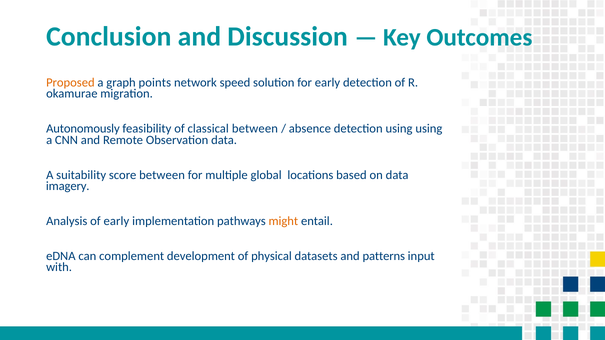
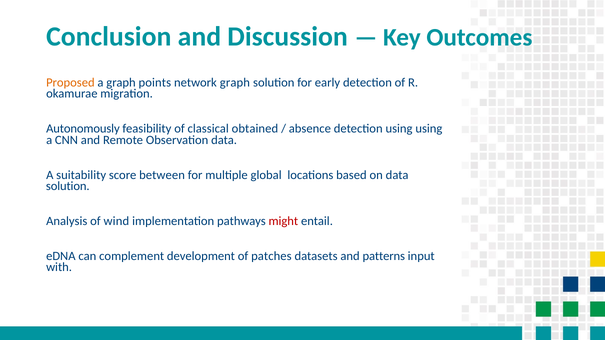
network speed: speed -> graph
classical between: between -> obtained
imagery at (68, 186): imagery -> solution
of early: early -> wind
might colour: orange -> red
physical: physical -> patches
